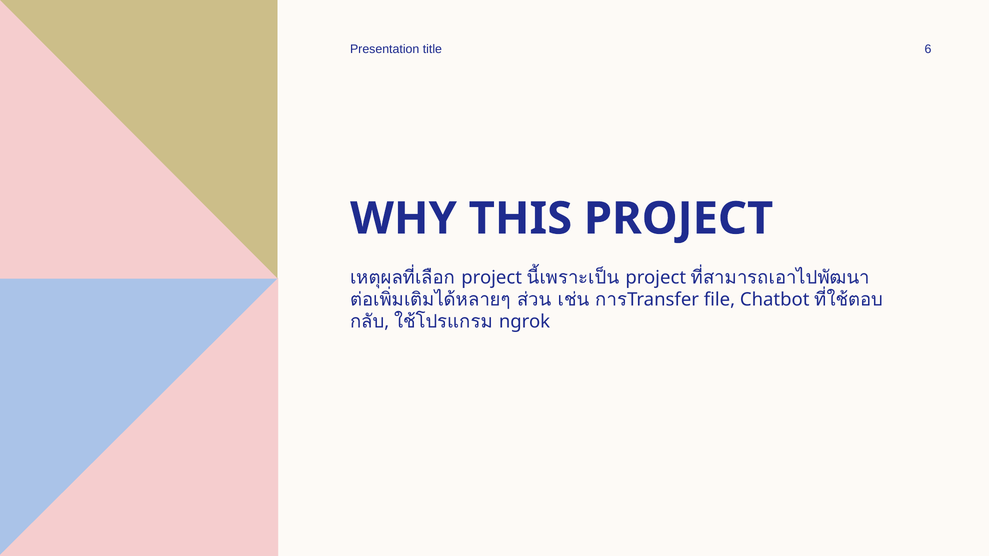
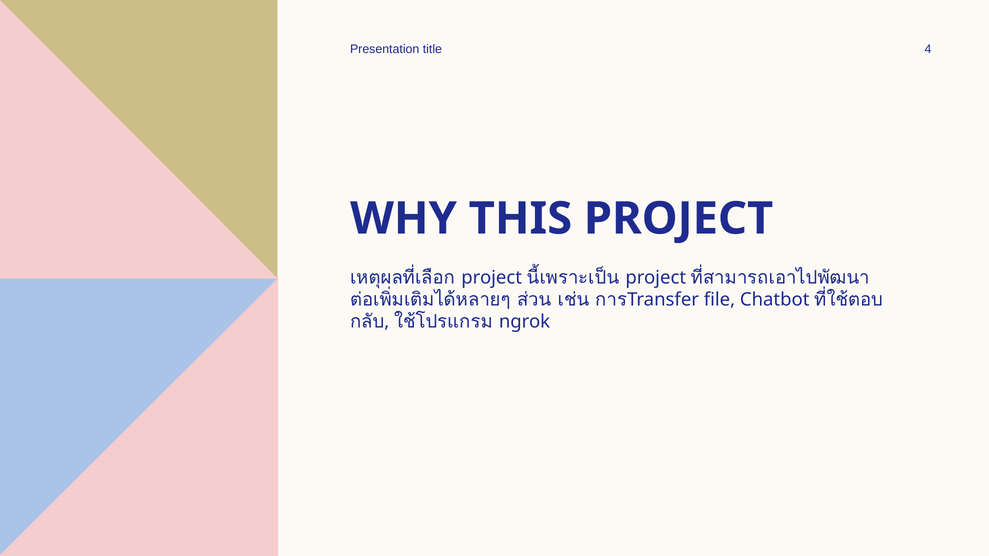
6: 6 -> 4
